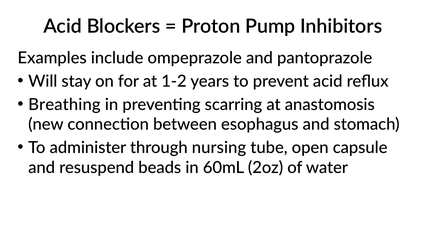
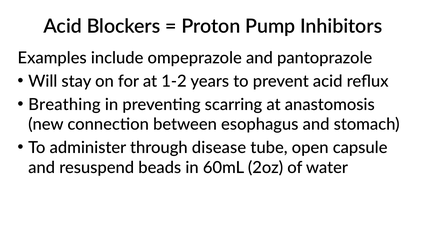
nursing: nursing -> disease
